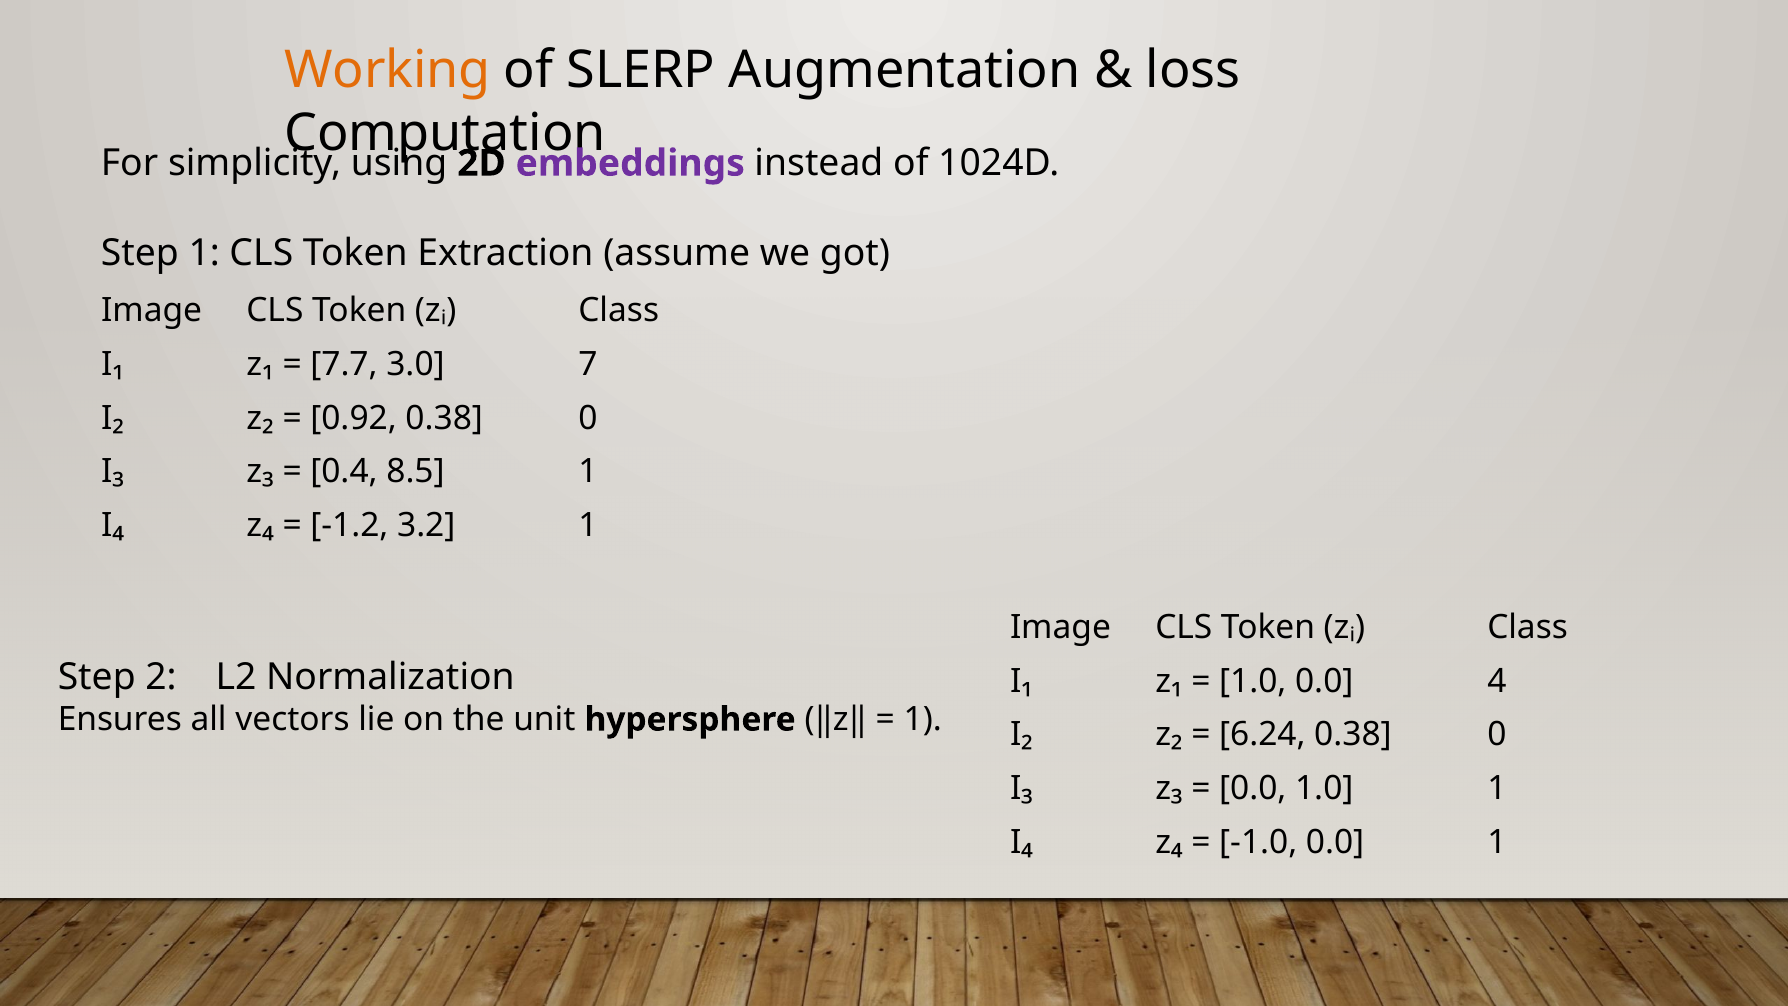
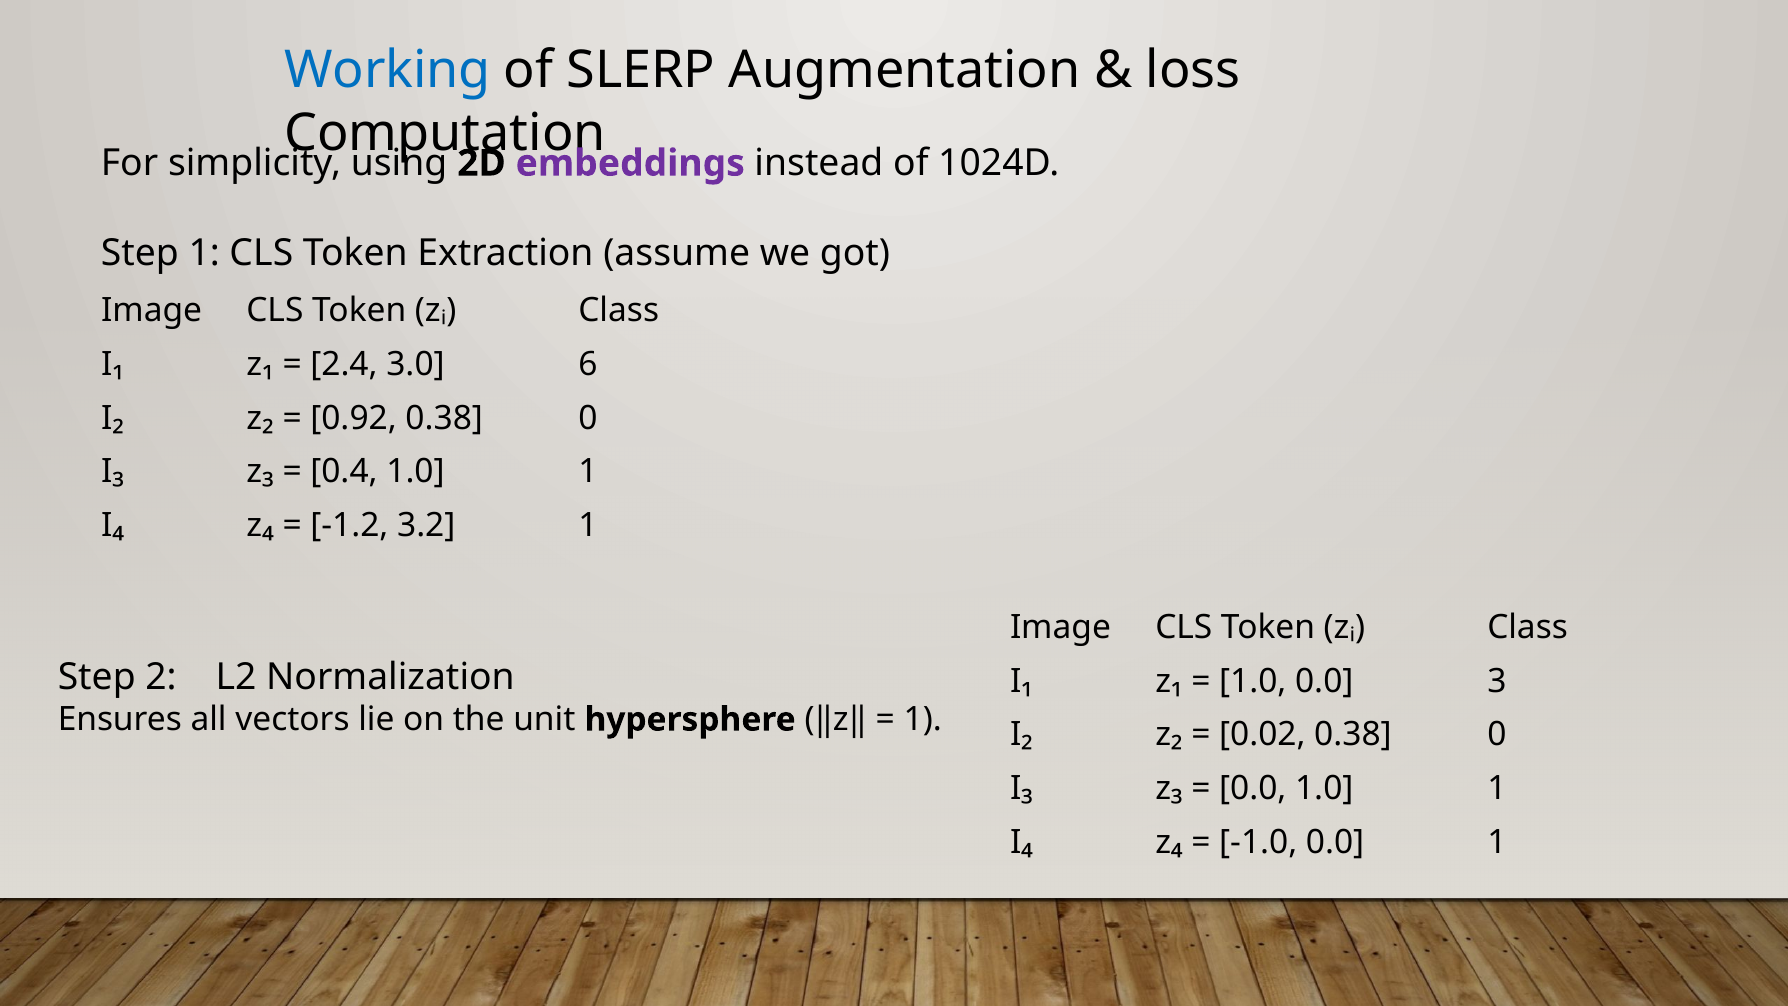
Working colour: orange -> blue
7.7: 7.7 -> 2.4
7: 7 -> 6
0.4 8.5: 8.5 -> 1.0
4: 4 -> 3
6.24: 6.24 -> 0.02
